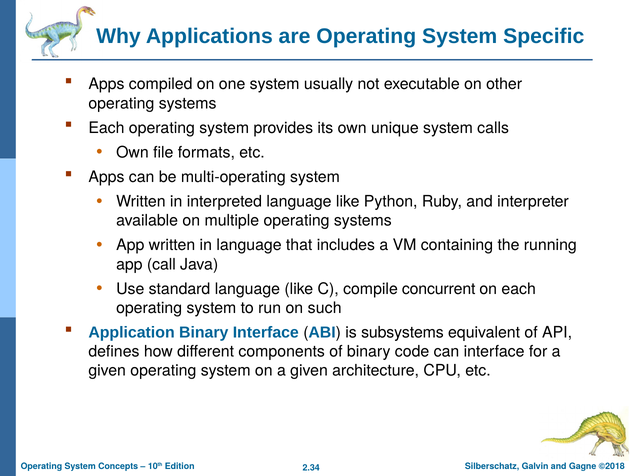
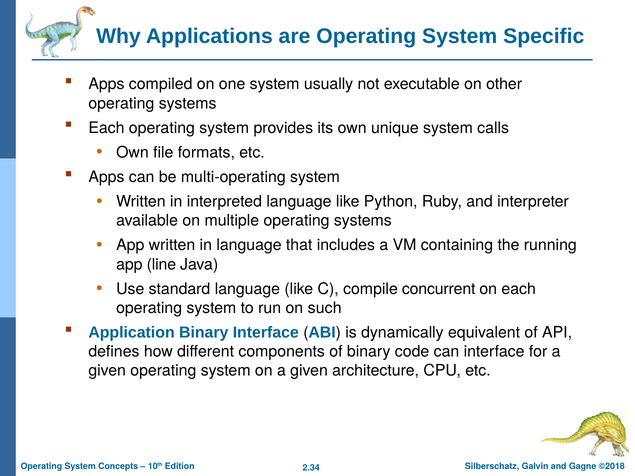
call: call -> line
subsystems: subsystems -> dynamically
